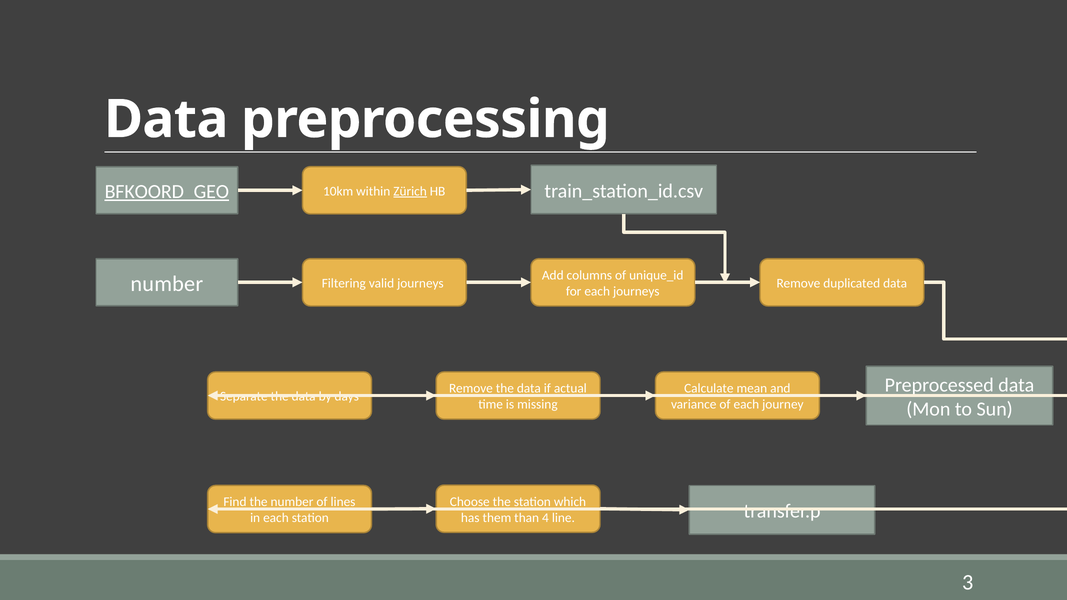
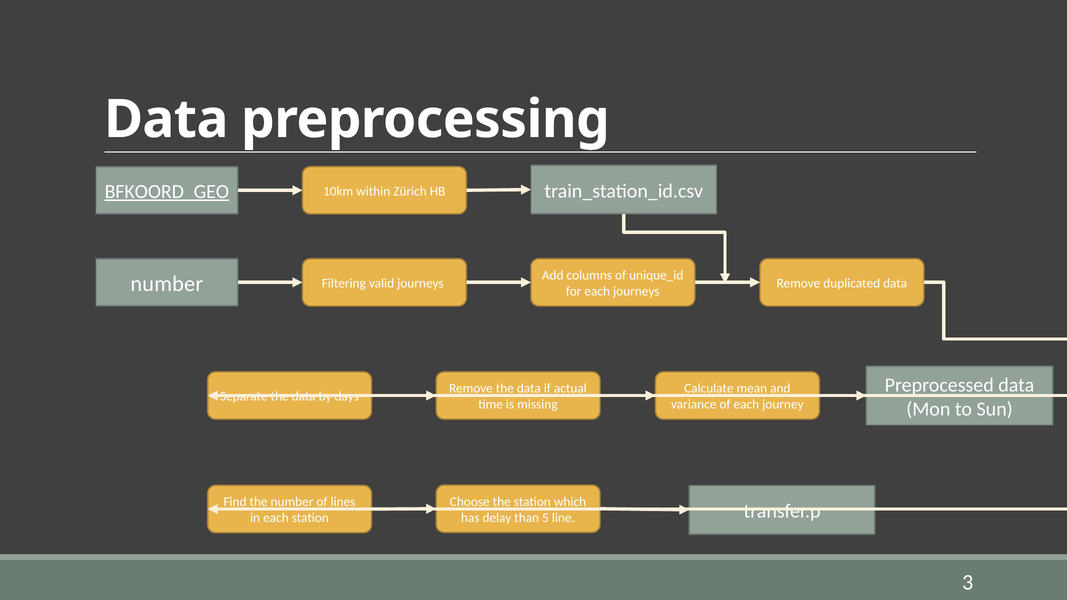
Zürich underline: present -> none
them: them -> delay
4: 4 -> 5
